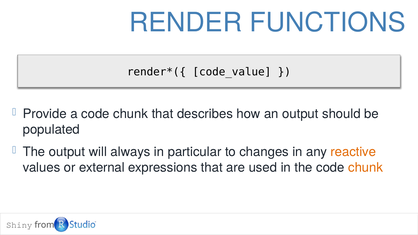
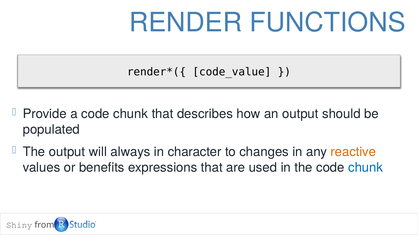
particular: particular -> character
external: external -> benefits
chunk at (366, 168) colour: orange -> blue
